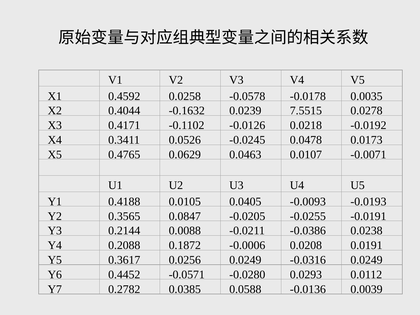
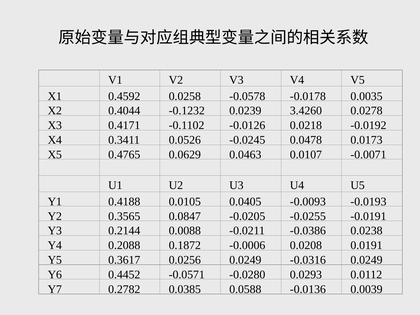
-0.1632: -0.1632 -> -0.1232
7.5515: 7.5515 -> 3.4260
